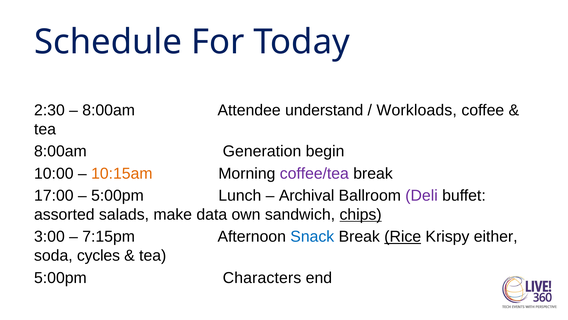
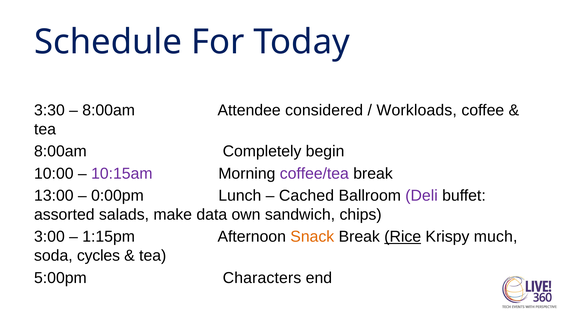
2:30: 2:30 -> 3:30
understand: understand -> considered
Generation: Generation -> Completely
10:15am colour: orange -> purple
17:00: 17:00 -> 13:00
5:00pm at (117, 195): 5:00pm -> 0:00pm
Archival: Archival -> Cached
chips underline: present -> none
7:15pm: 7:15pm -> 1:15pm
Snack colour: blue -> orange
either: either -> much
